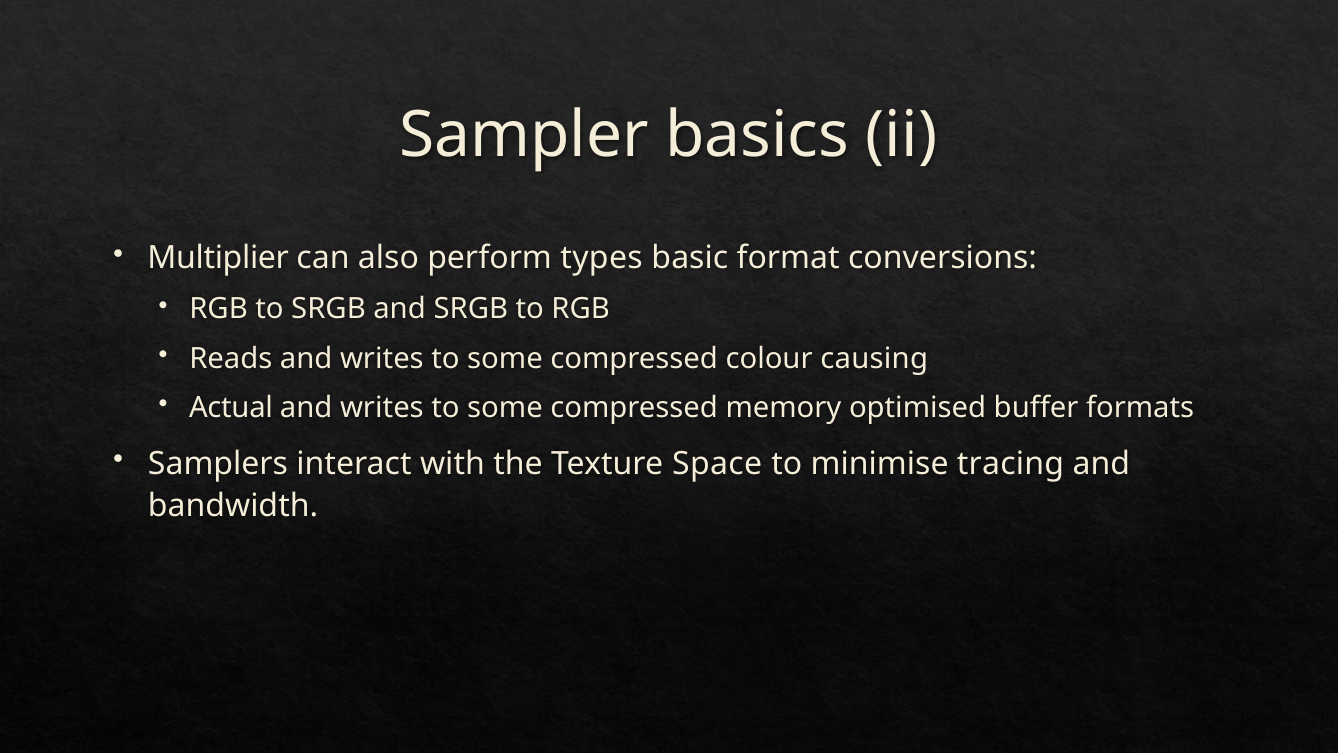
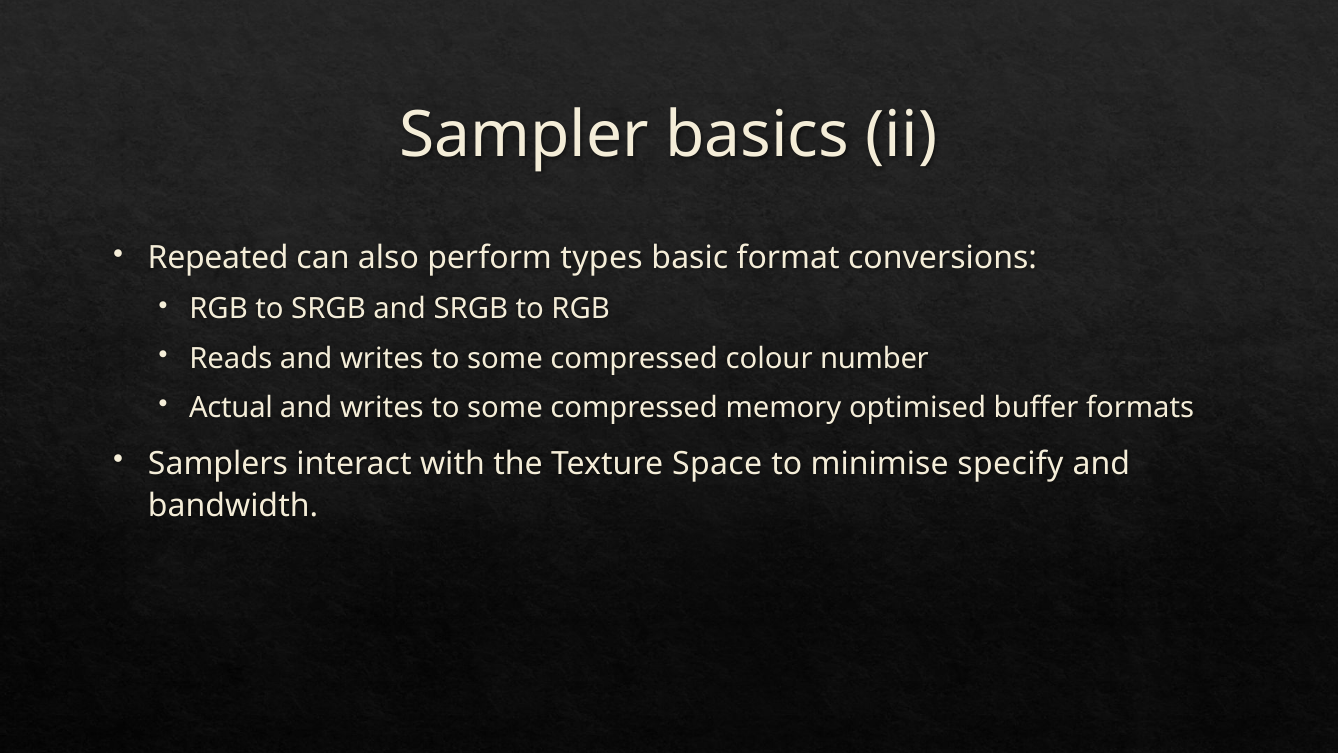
Multiplier: Multiplier -> Repeated
causing: causing -> number
tracing: tracing -> specify
